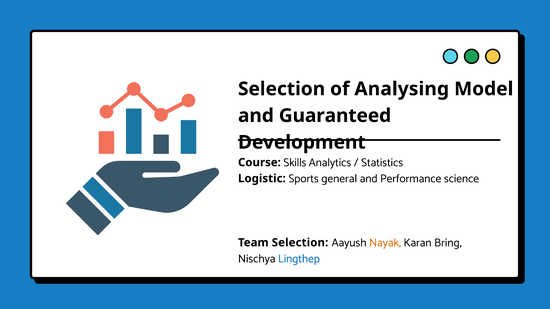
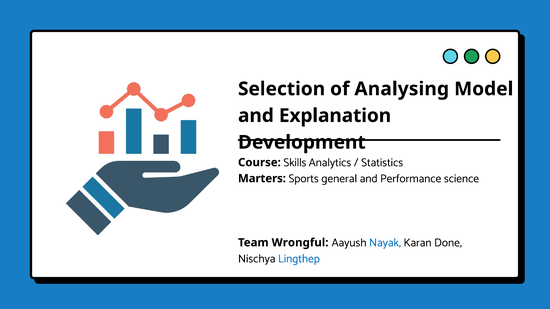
Guaranteed: Guaranteed -> Explanation
Logistic: Logistic -> Marters
Team Selection: Selection -> Wrongful
Nayak colour: orange -> blue
Bring: Bring -> Done
